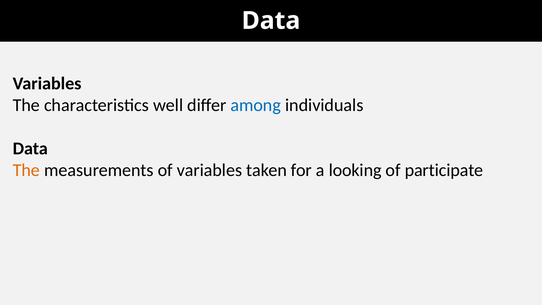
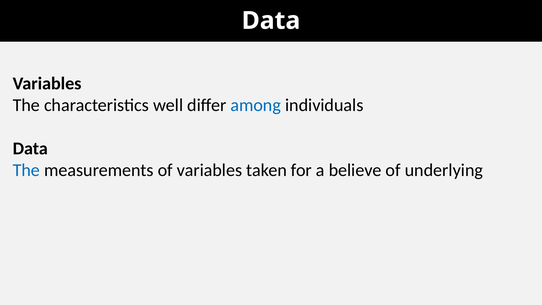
The at (26, 170) colour: orange -> blue
looking: looking -> believe
participate: participate -> underlying
